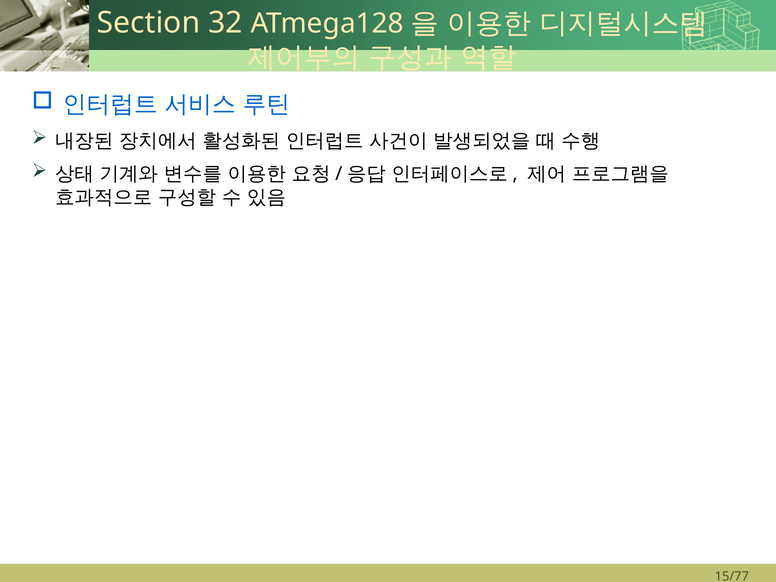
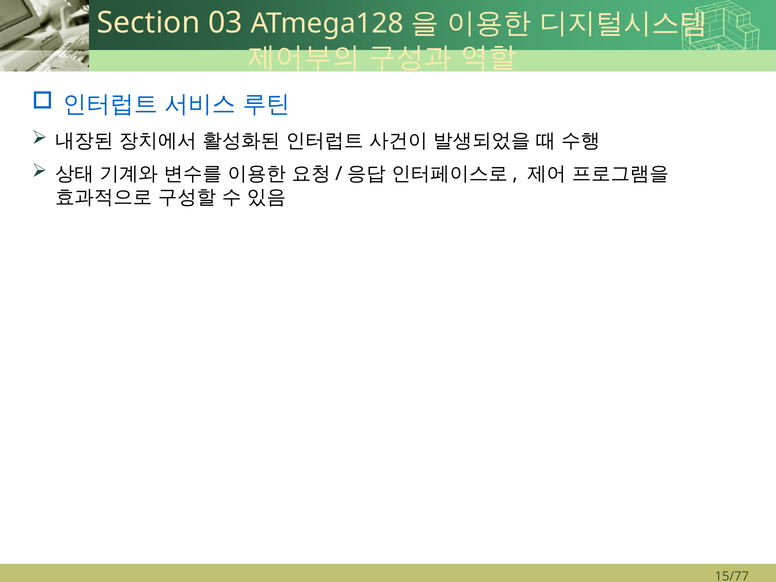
32: 32 -> 03
